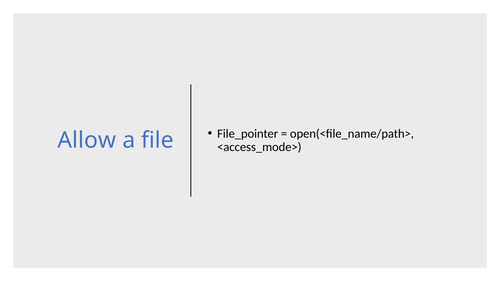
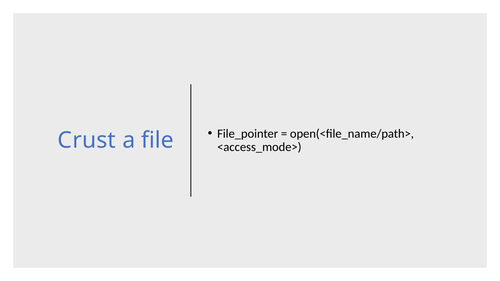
Allow: Allow -> Crust
